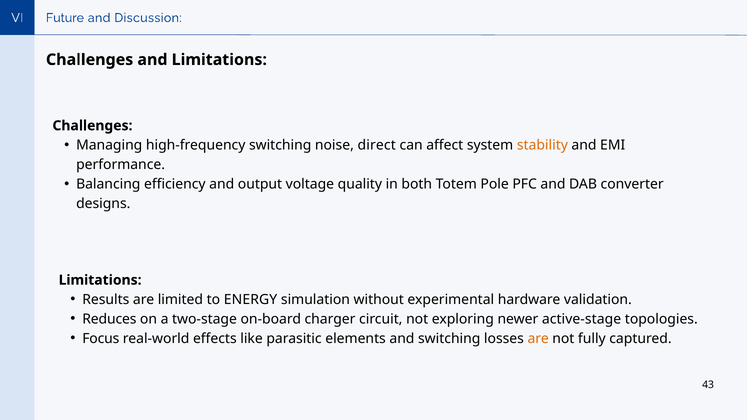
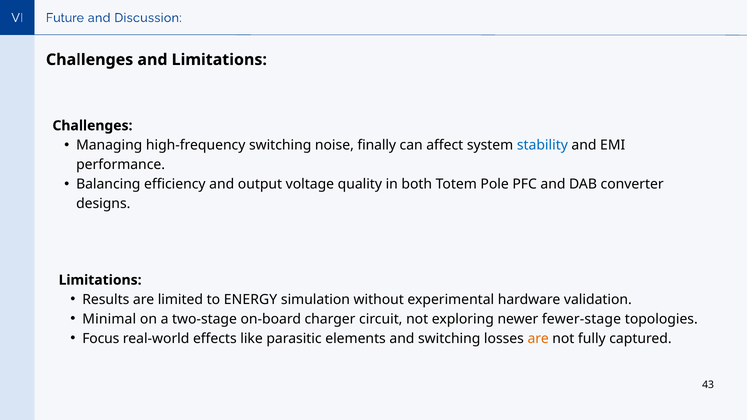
direct: direct -> finally
stability colour: orange -> blue
Reduces: Reduces -> Minimal
active-stage: active-stage -> fewer-stage
